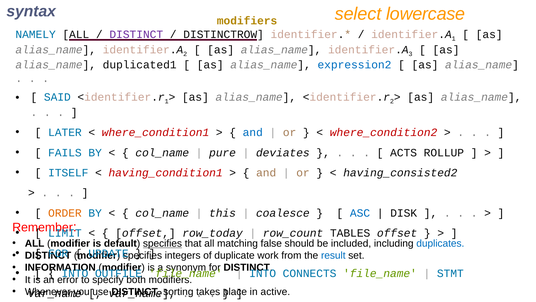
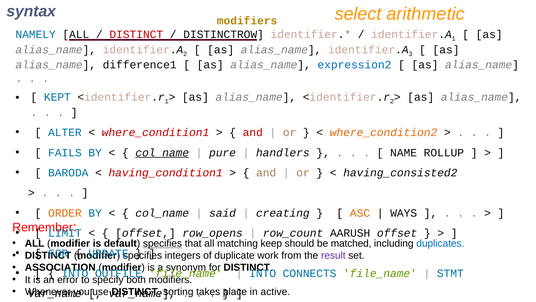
lowercase: lowercase -> arithmetic
DISTINCT at (136, 34) colour: purple -> red
duplicated1: duplicated1 -> difference1
SAID: SAID -> KEPT
LATER: LATER -> ALTER
and at (253, 132) colour: blue -> red
where_condition2 colour: red -> orange
col_name at (162, 152) underline: none -> present
deviates: deviates -> handlers
ACTS: ACTS -> NAME
ITSELF: ITSELF -> BARODA
this: this -> said
coalesce: coalesce -> creating
ASC colour: blue -> orange
DISK: DISK -> WAYS
row_today: row_today -> row_opens
TABLES: TABLES -> AARUSH
false: false -> keep
included: included -> matched
result colour: blue -> purple
INFORMATION: INFORMATION -> ASSOCIATION
